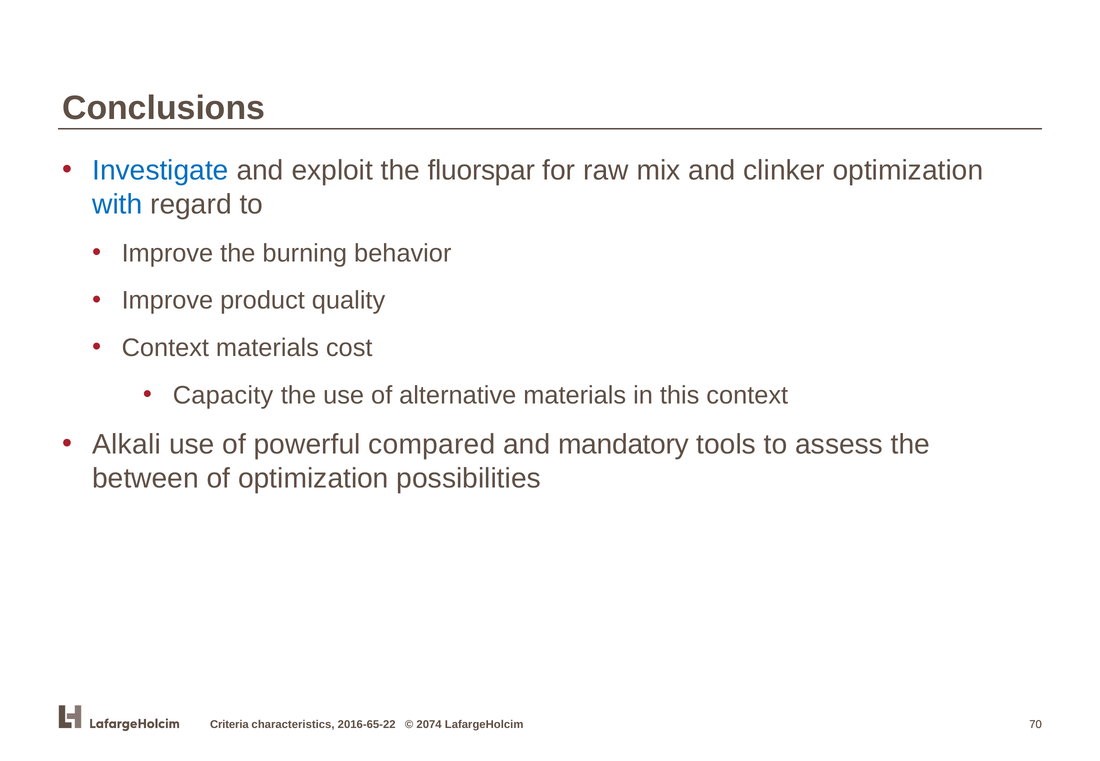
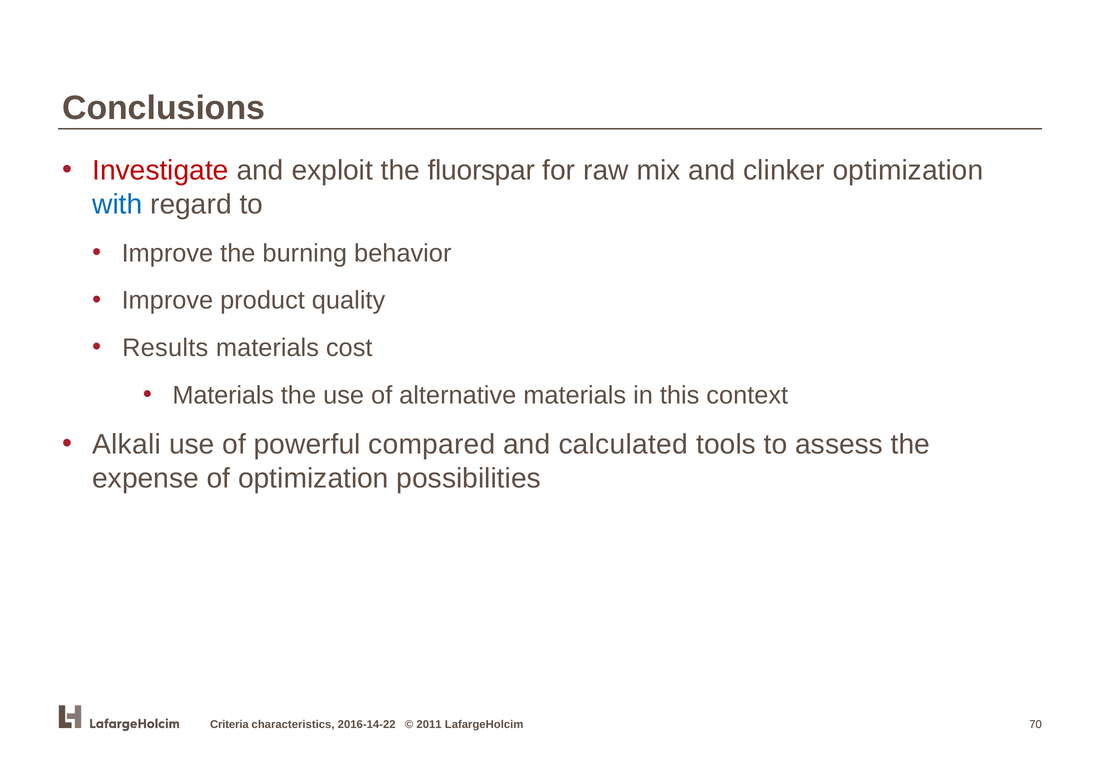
Investigate colour: blue -> red
Context at (165, 348): Context -> Results
Capacity at (223, 395): Capacity -> Materials
mandatory: mandatory -> calculated
between: between -> expense
2016-65-22: 2016-65-22 -> 2016-14-22
2074: 2074 -> 2011
